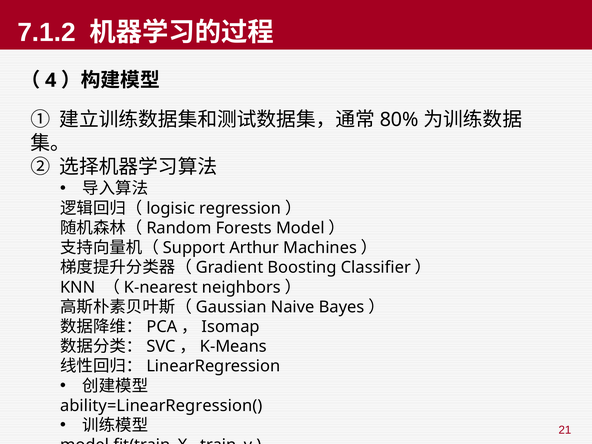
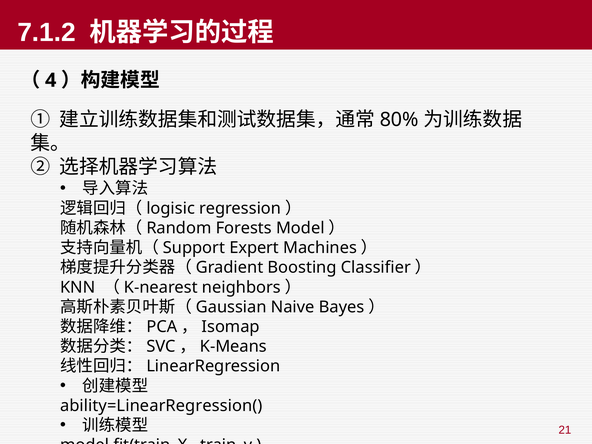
Arthur: Arthur -> Expert
